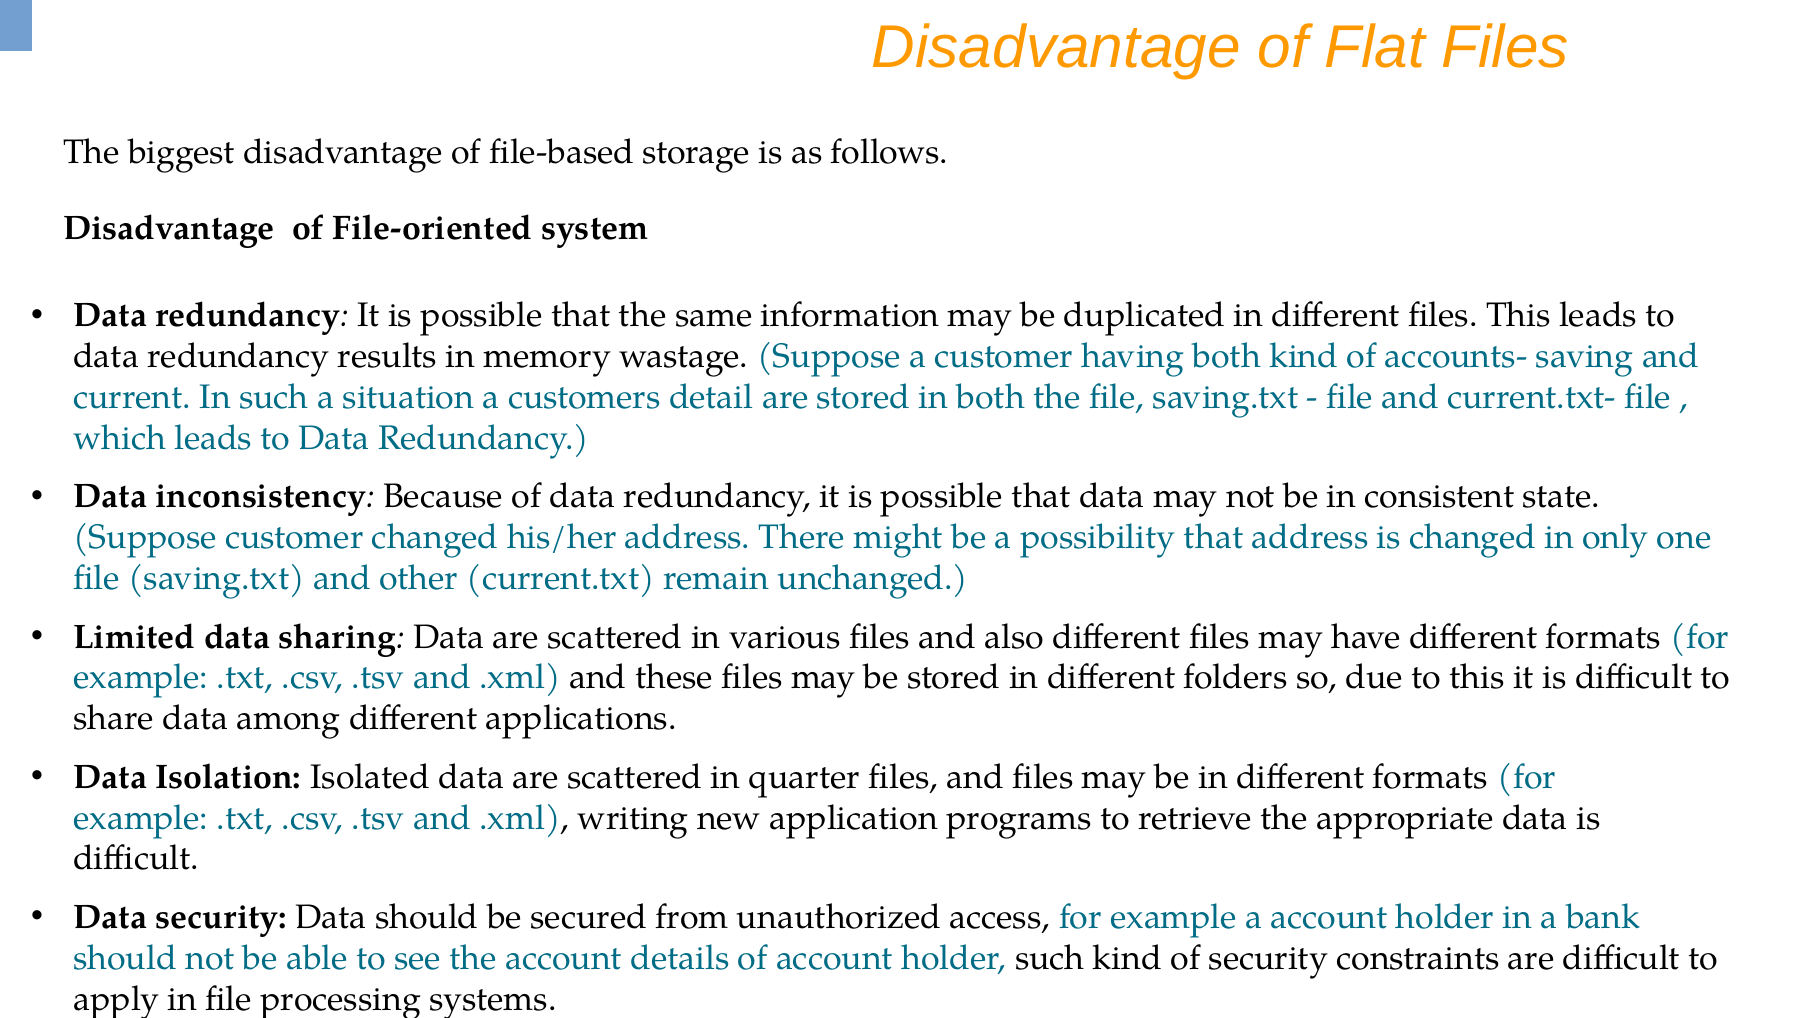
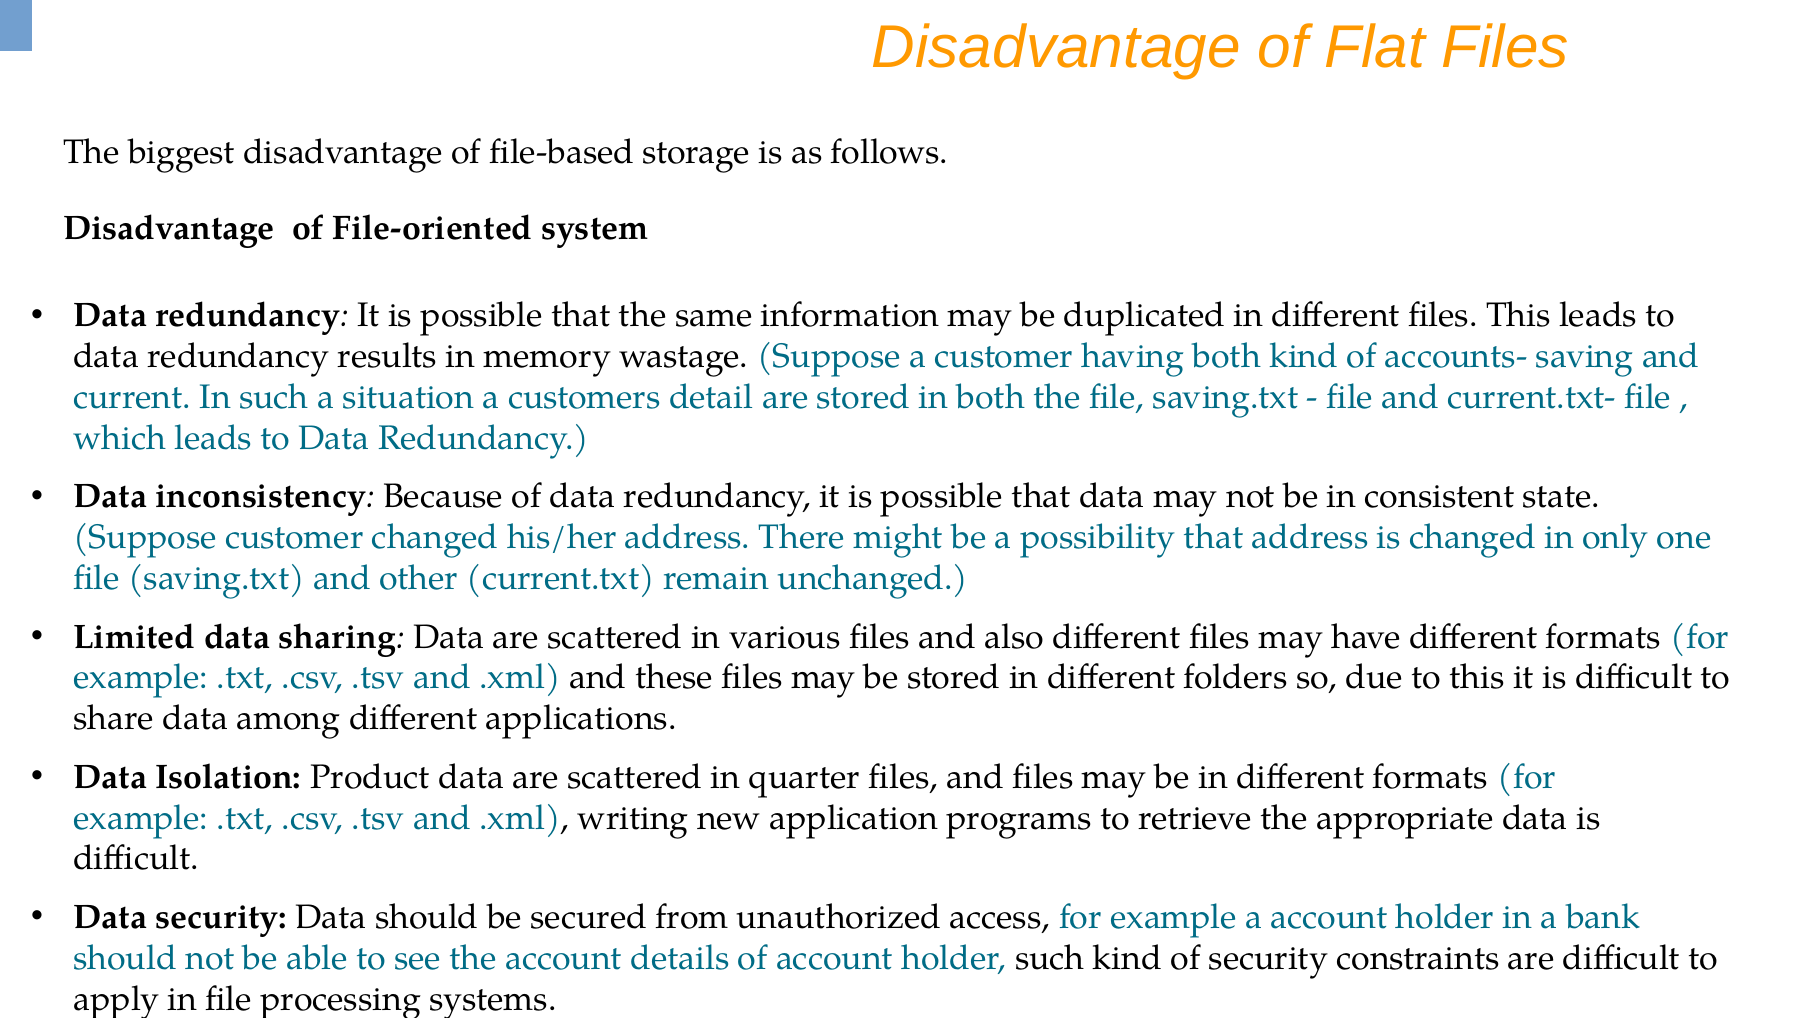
Isolated: Isolated -> Product
